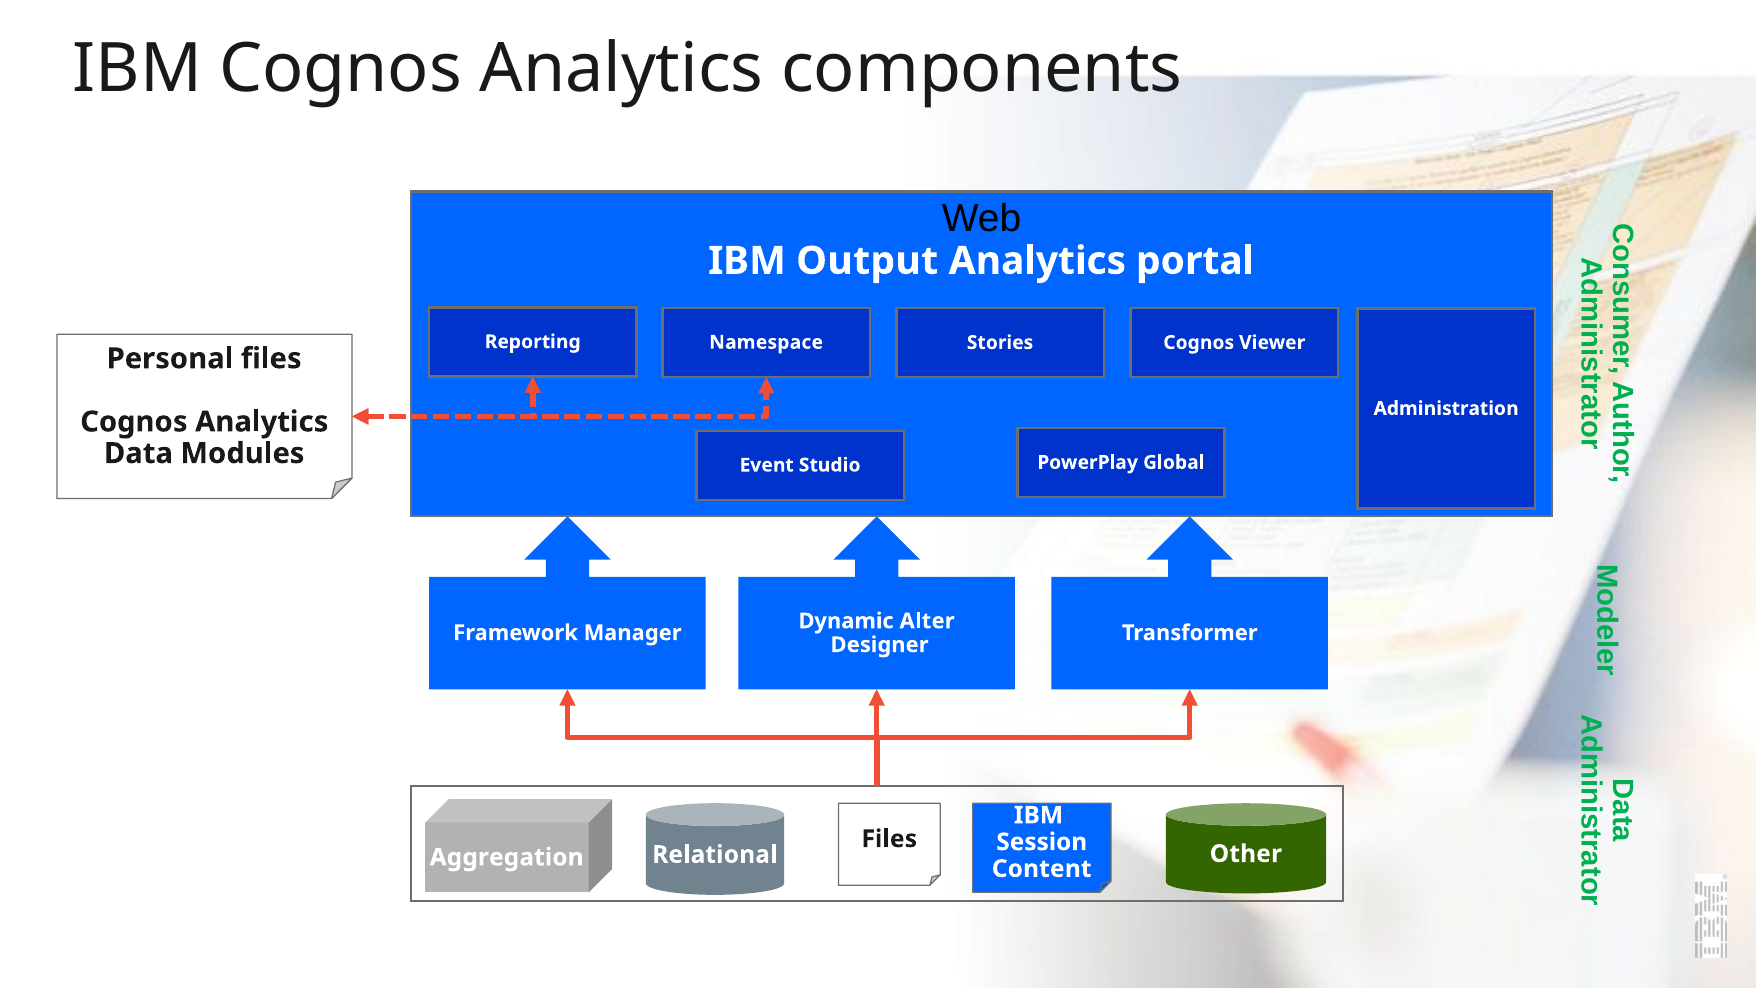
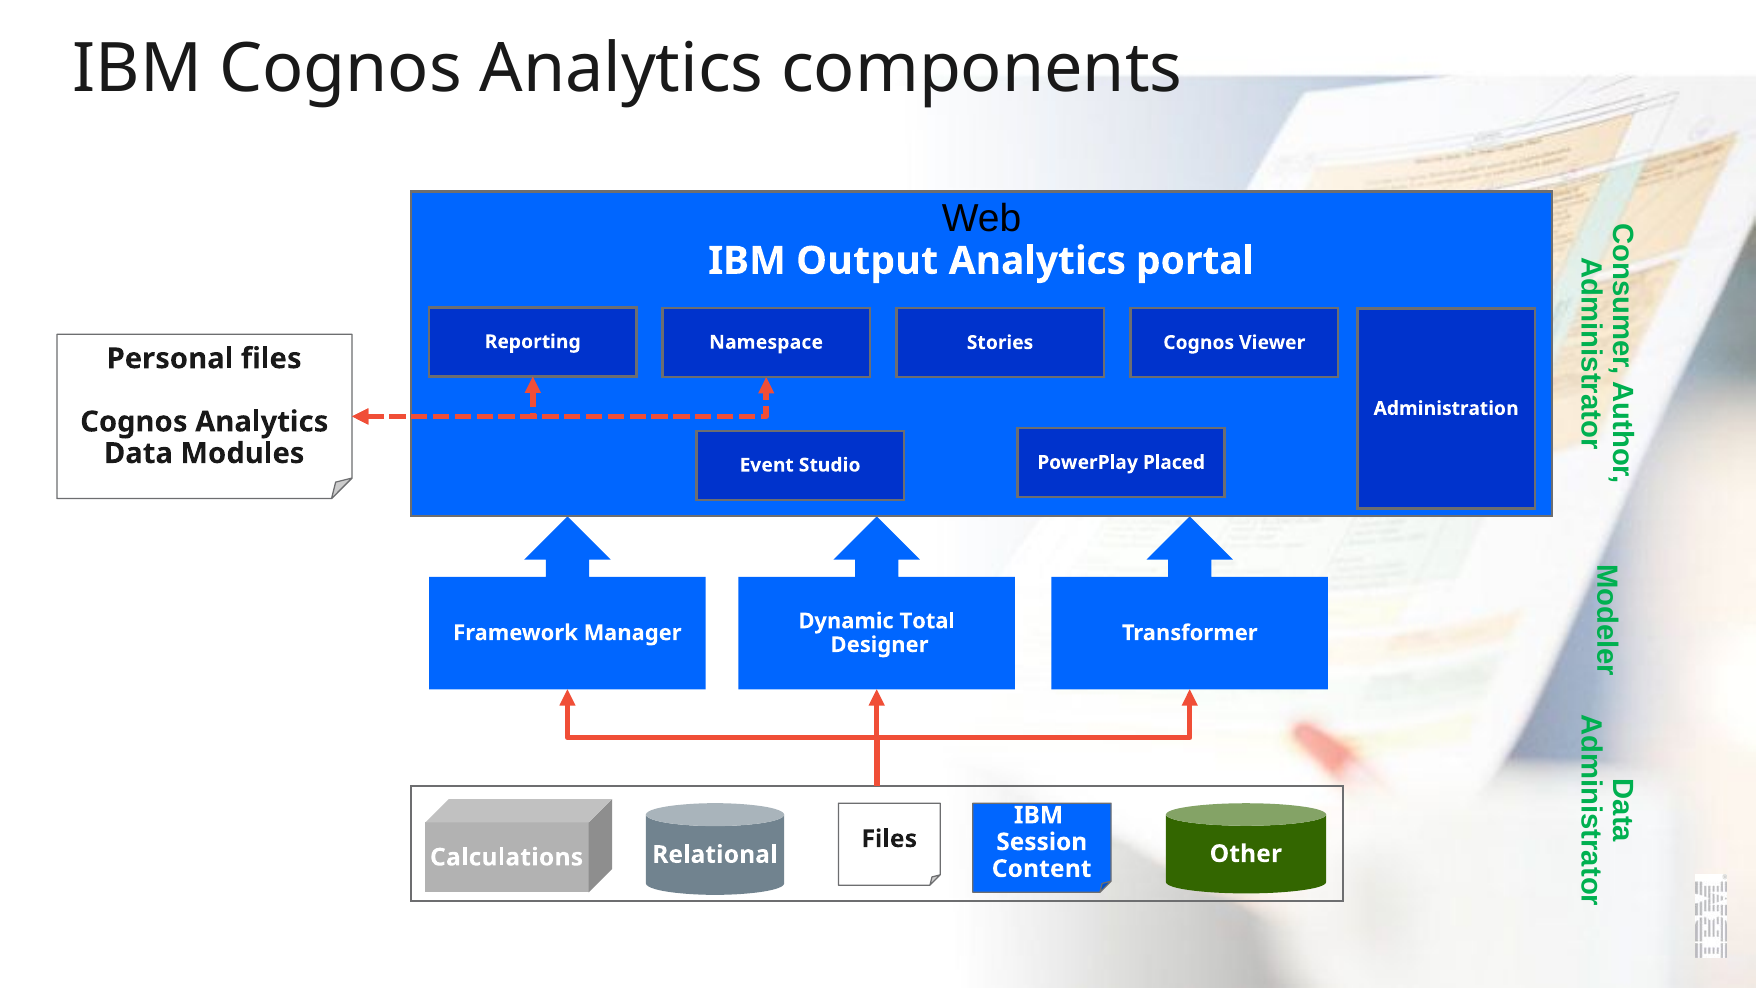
Global: Global -> Placed
Alter: Alter -> Total
Aggregation: Aggregation -> Calculations
